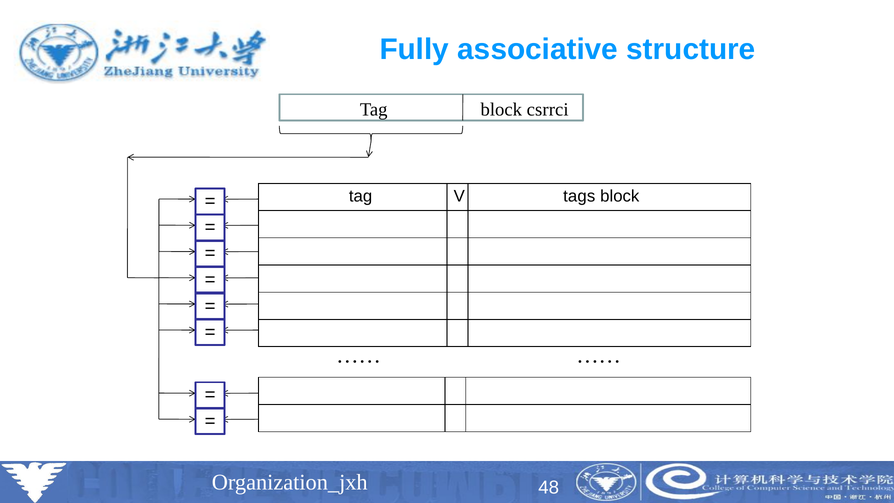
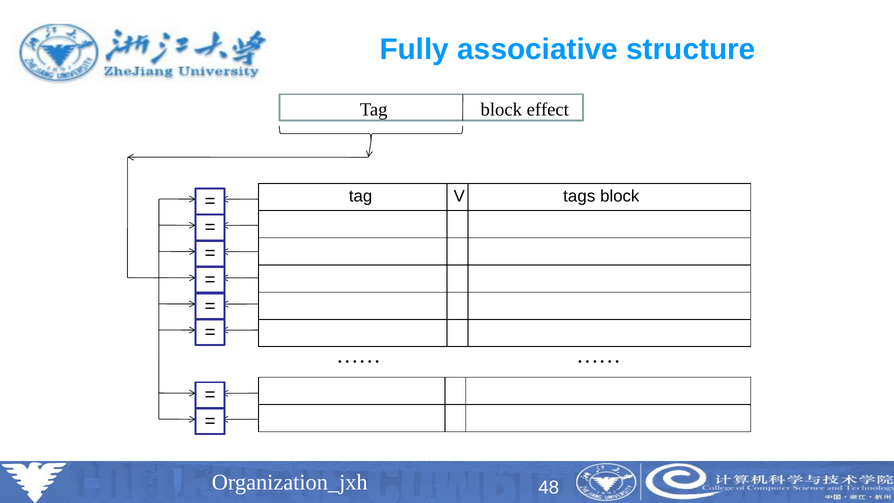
csrrci: csrrci -> effect
